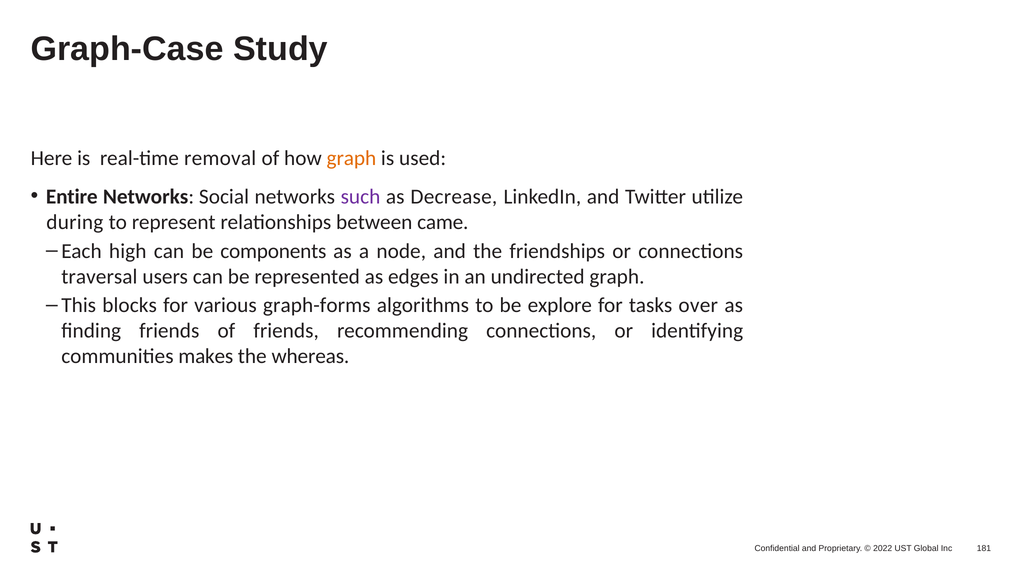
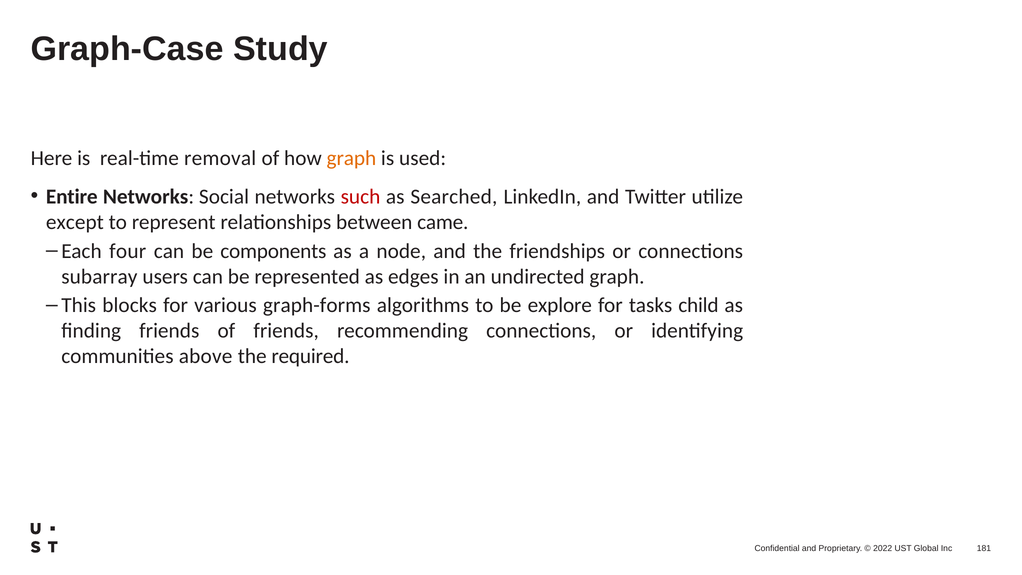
such colour: purple -> red
Decrease: Decrease -> Searched
during: during -> except
high: high -> four
traversal: traversal -> subarray
over: over -> child
makes: makes -> above
whereas: whereas -> required
